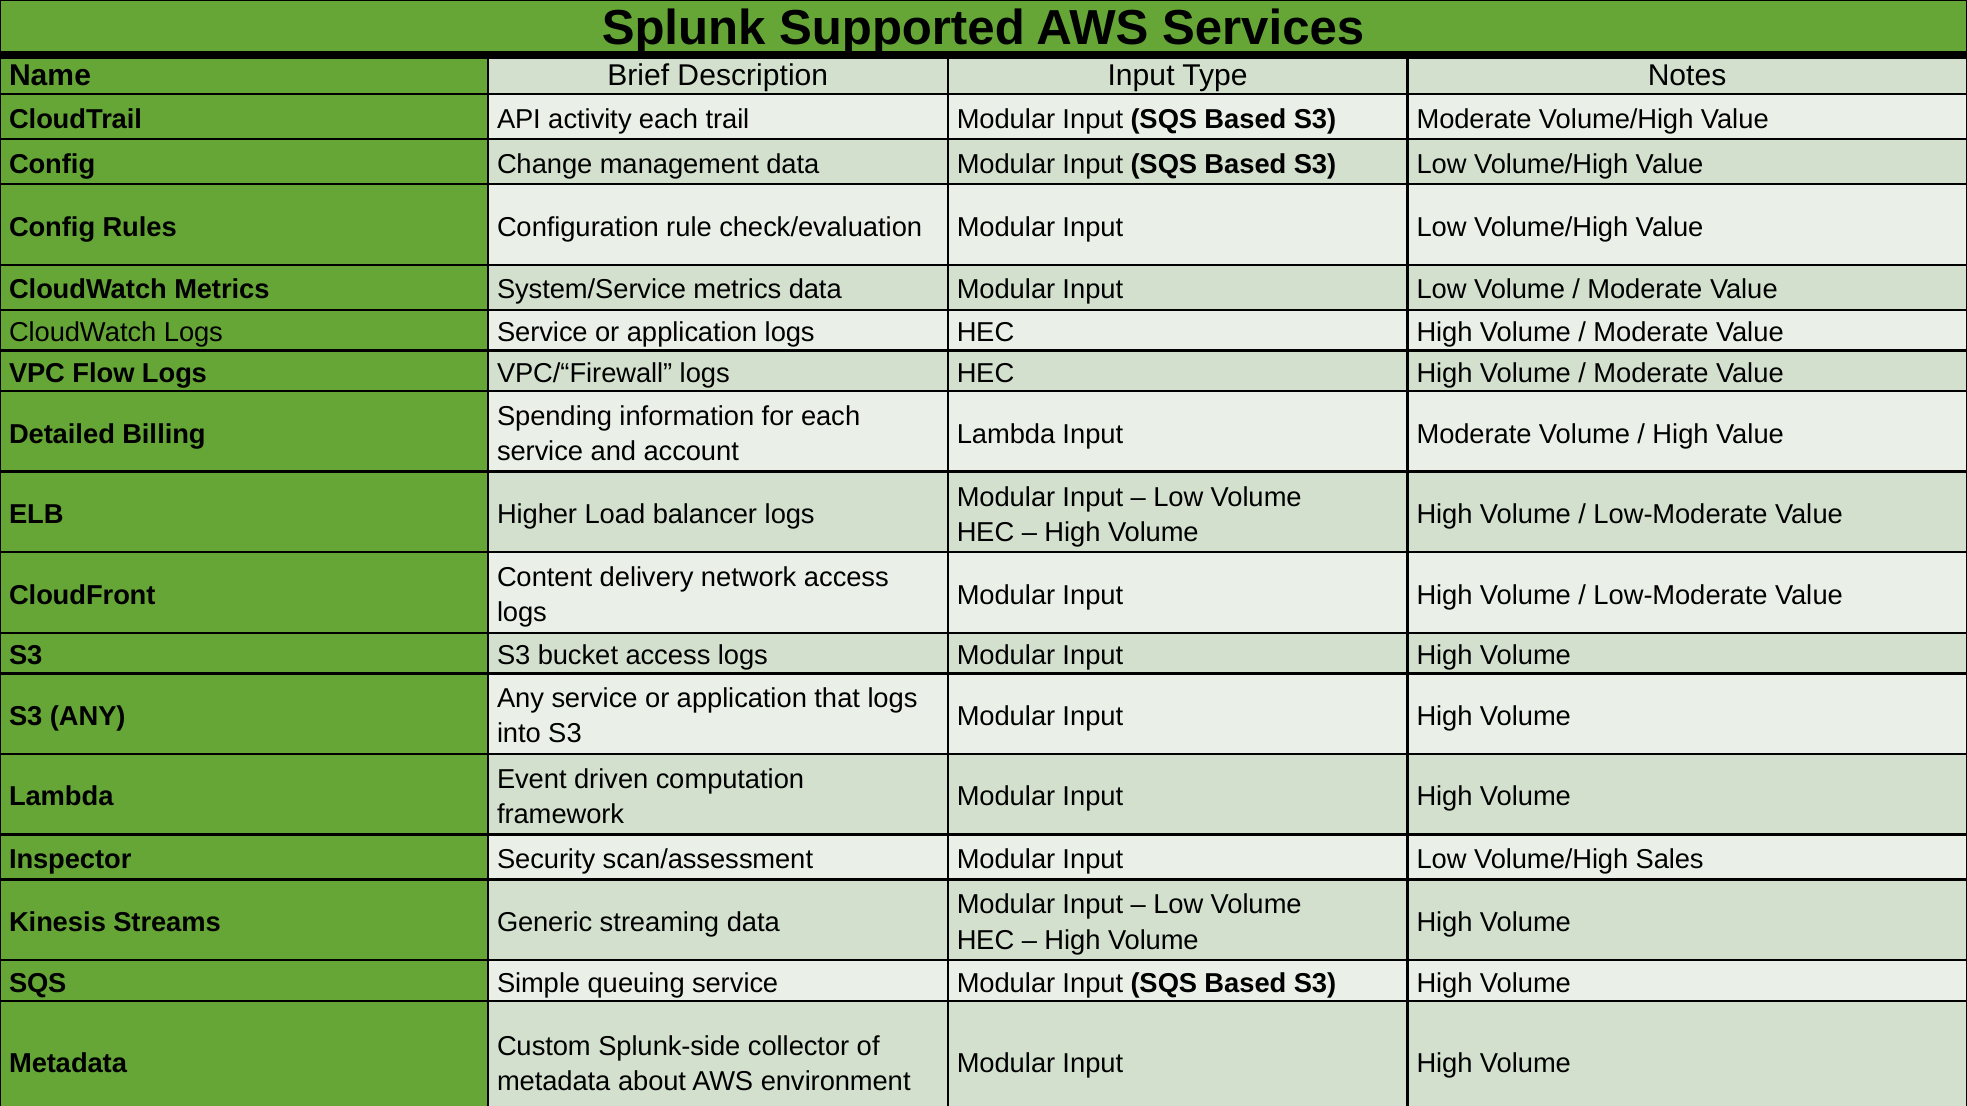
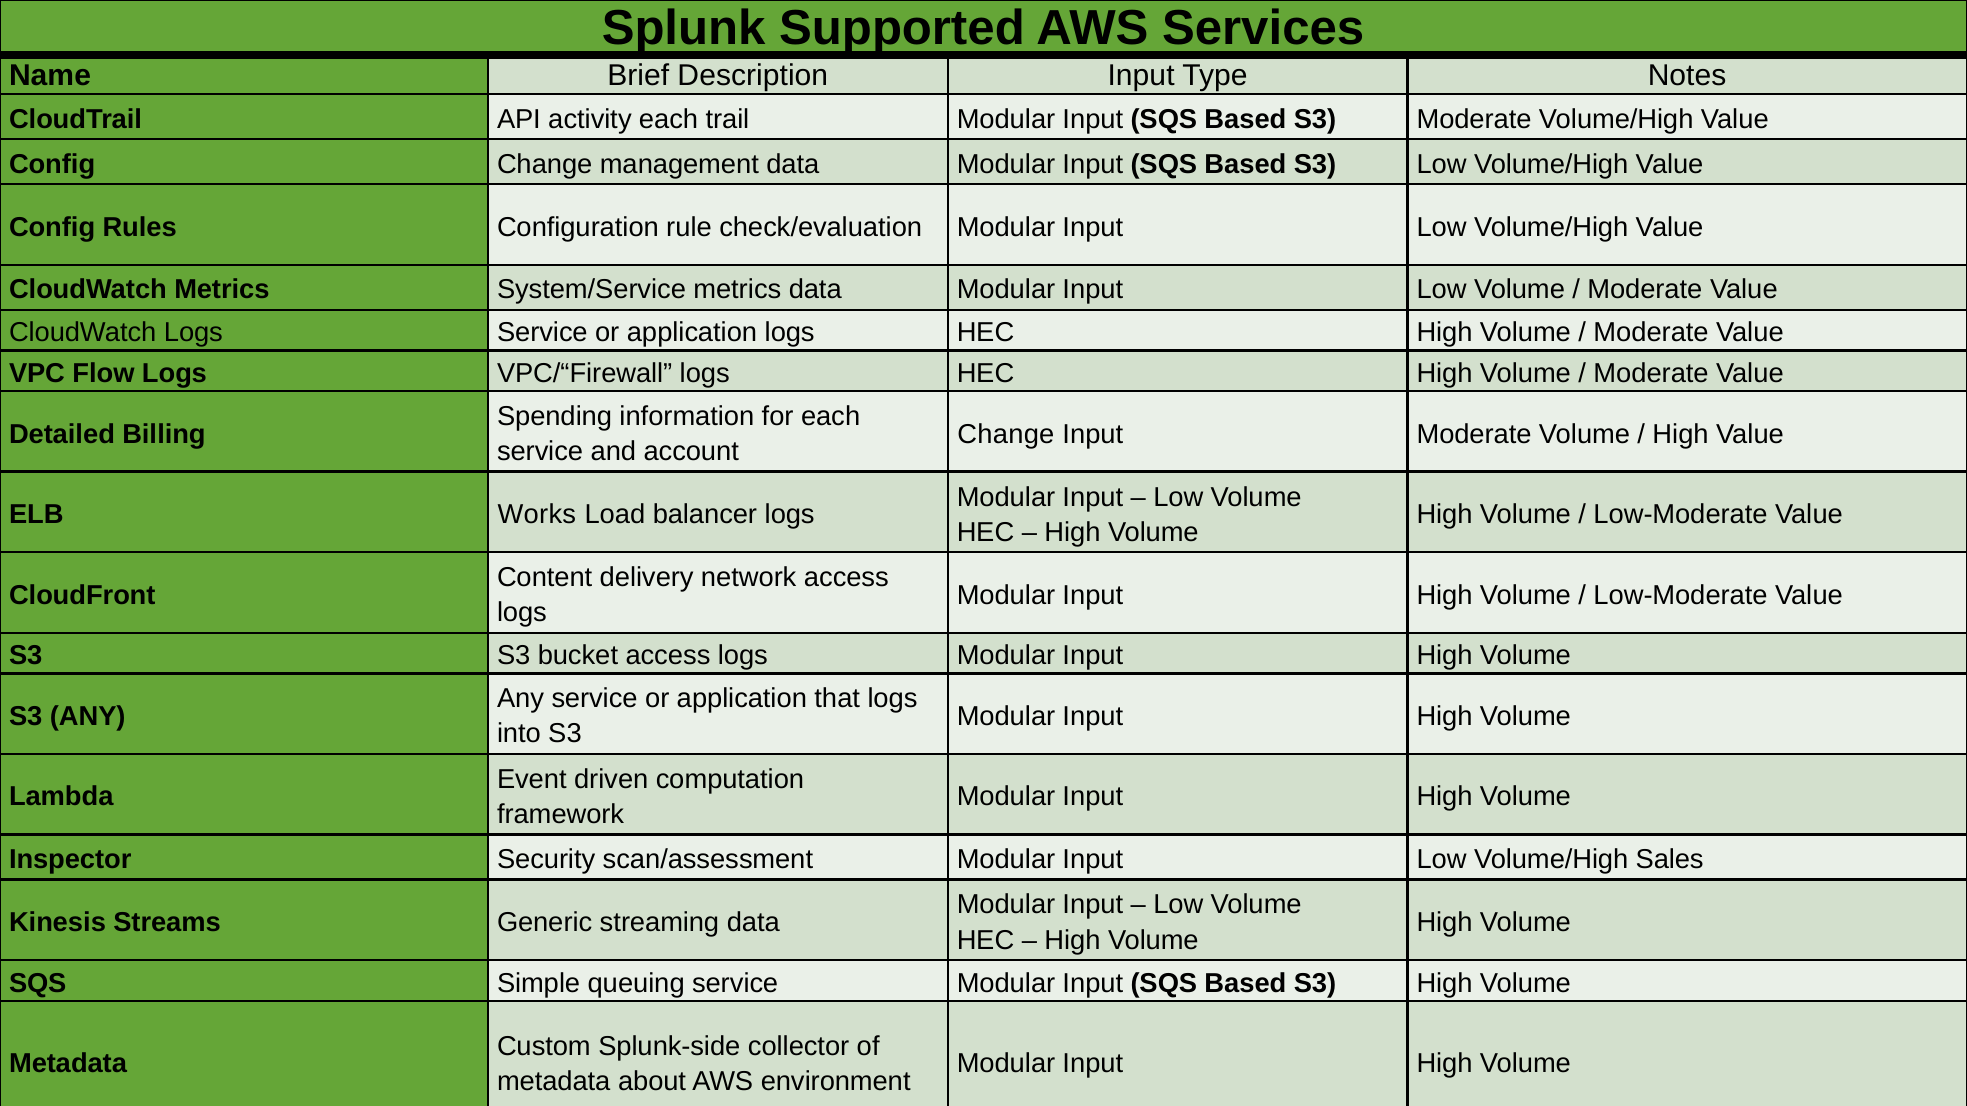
Lambda at (1006, 434): Lambda -> Change
Higher: Higher -> Works
